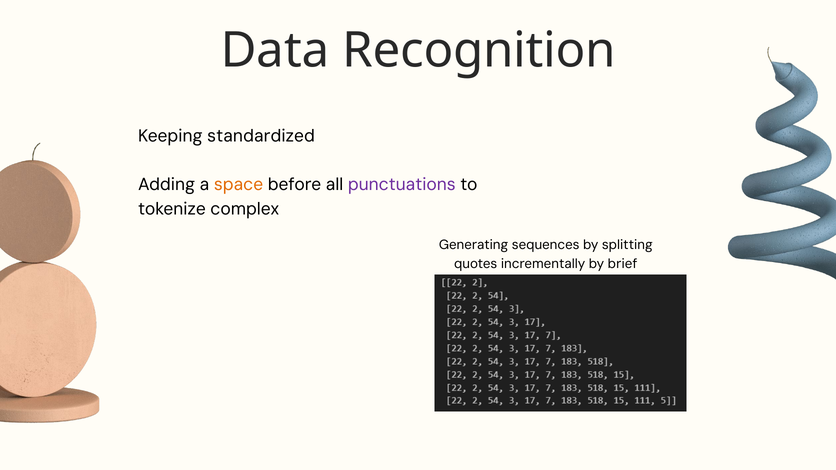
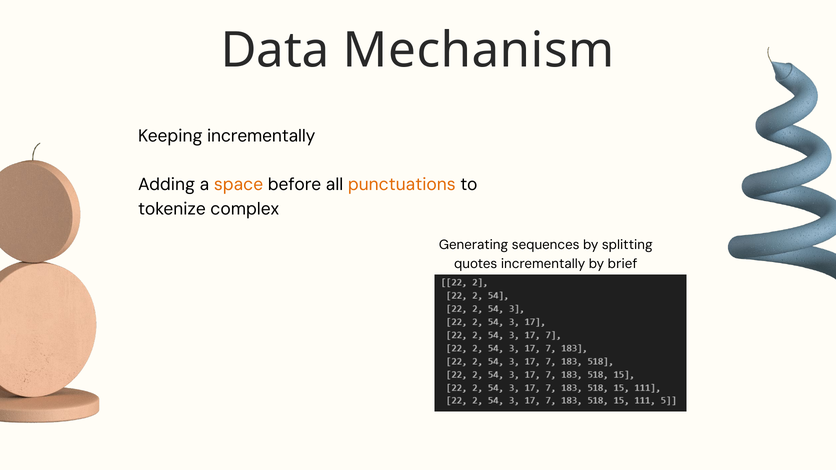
Recognition: Recognition -> Mechanism
Keeping standardized: standardized -> incrementally
punctuations colour: purple -> orange
